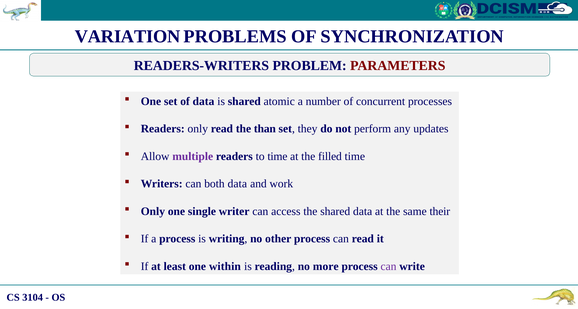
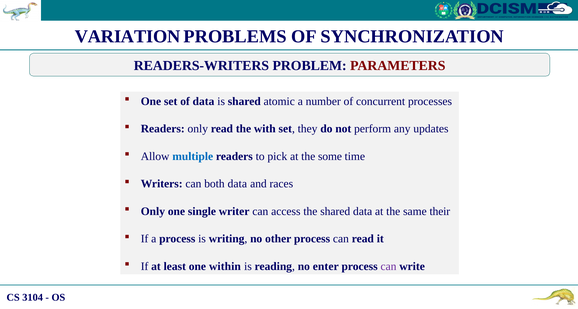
than: than -> with
multiple colour: purple -> blue
to time: time -> pick
filled: filled -> some
work: work -> races
more: more -> enter
